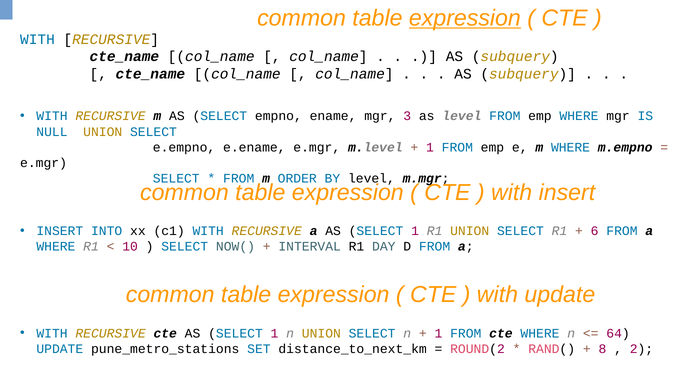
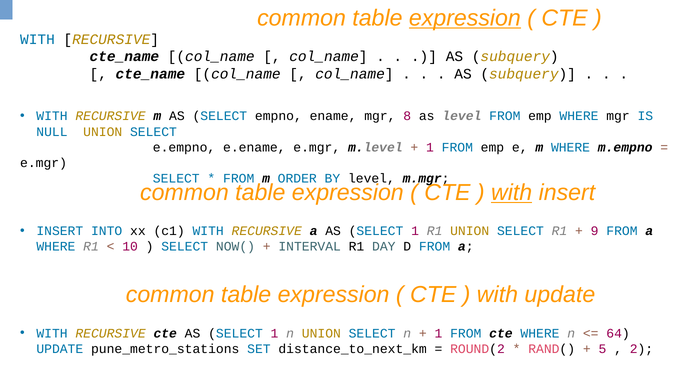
3: 3 -> 8
with at (512, 193) underline: none -> present
6: 6 -> 9
8: 8 -> 5
